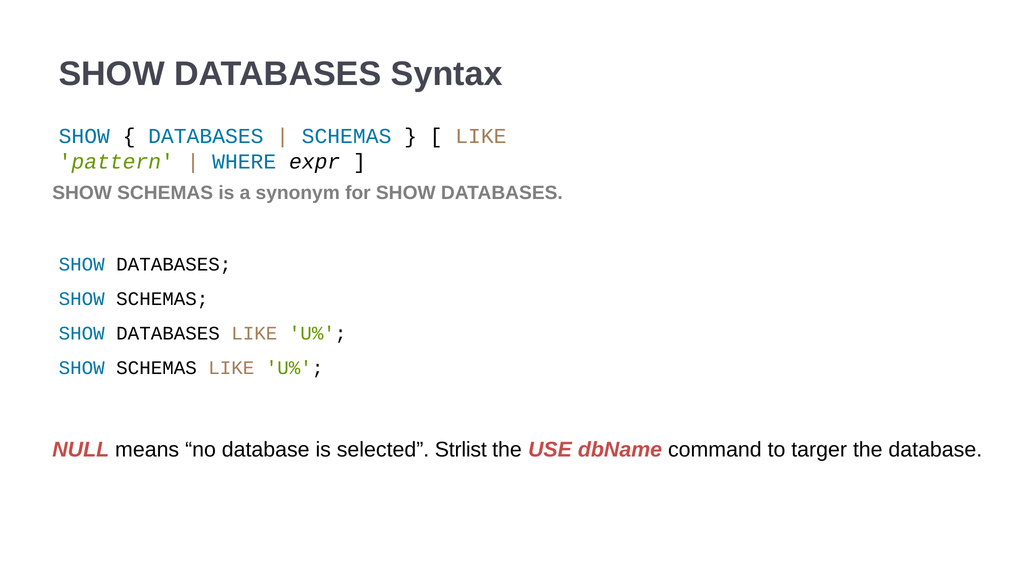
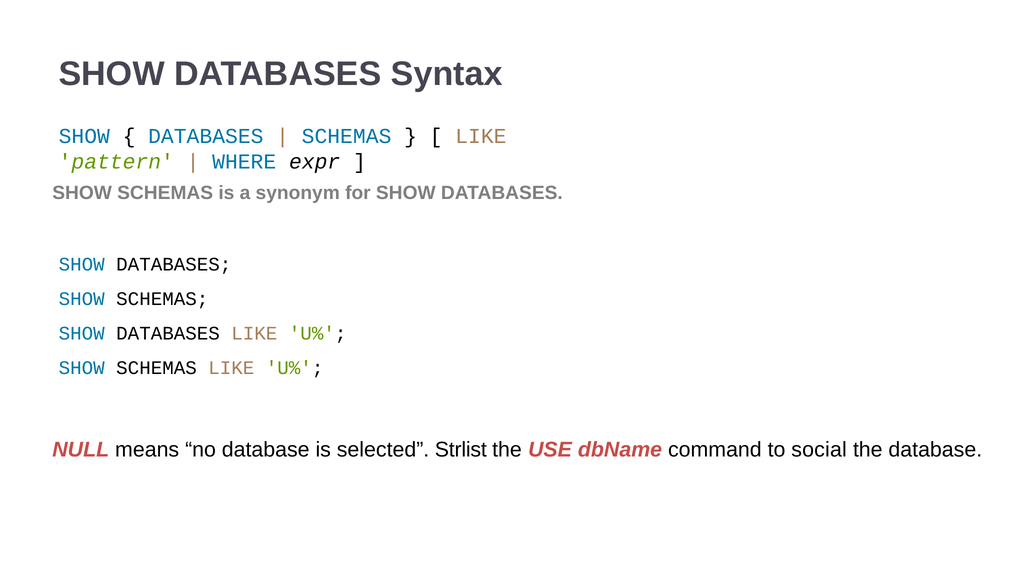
targer: targer -> social
